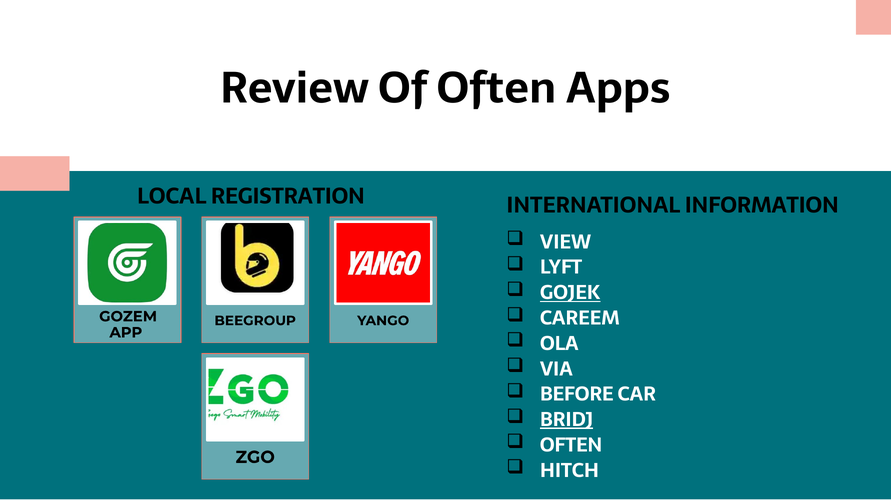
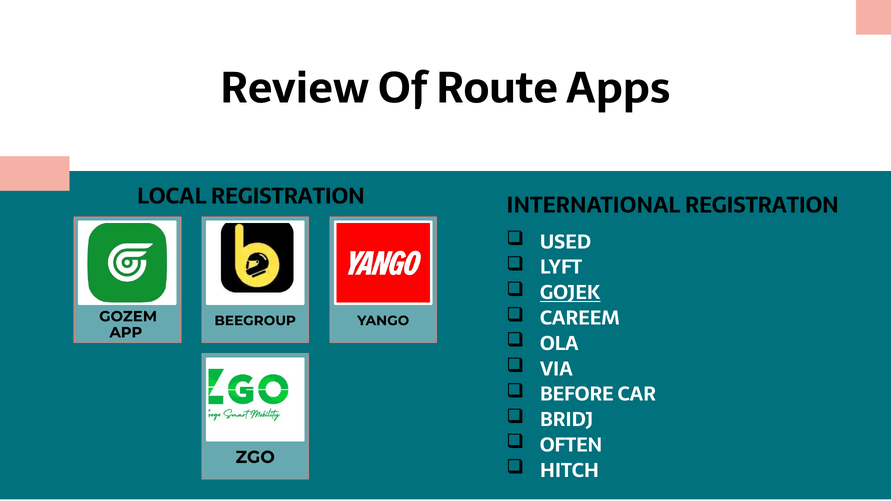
Of Often: Often -> Route
INTERNATIONAL INFORMATION: INFORMATION -> REGISTRATION
VIEW: VIEW -> USED
BRIDJ underline: present -> none
